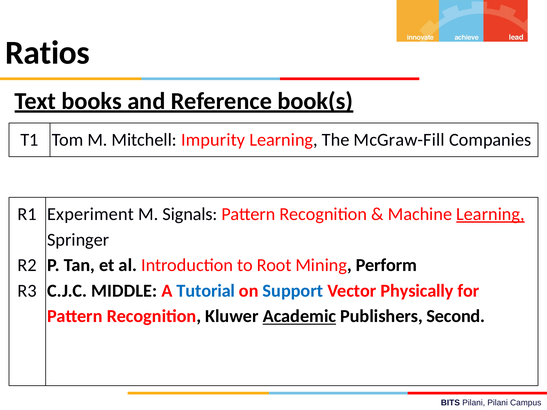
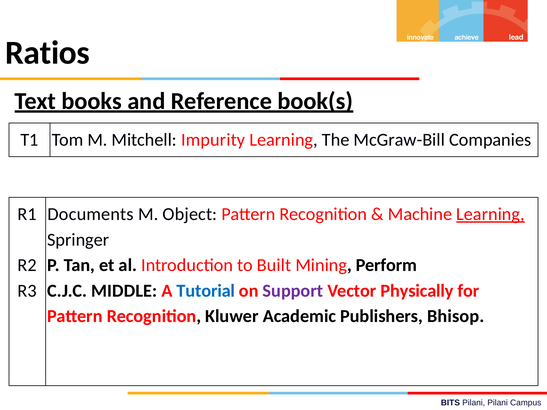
McGraw-Fill: McGraw-Fill -> McGraw-Bill
Experiment: Experiment -> Documents
Signals: Signals -> Object
Root: Root -> Built
Support colour: blue -> purple
Academic underline: present -> none
Second: Second -> Bhisop
